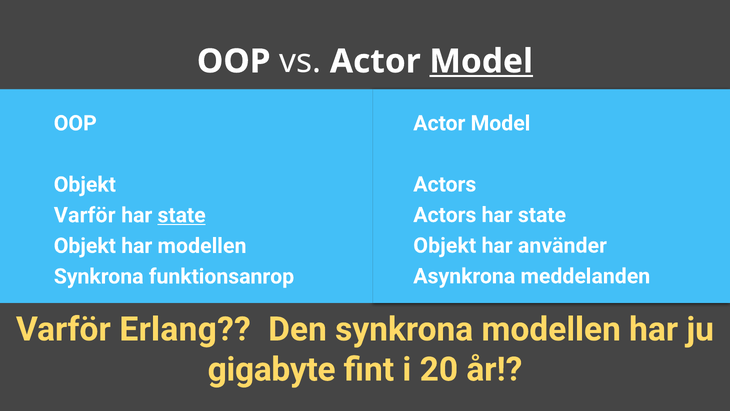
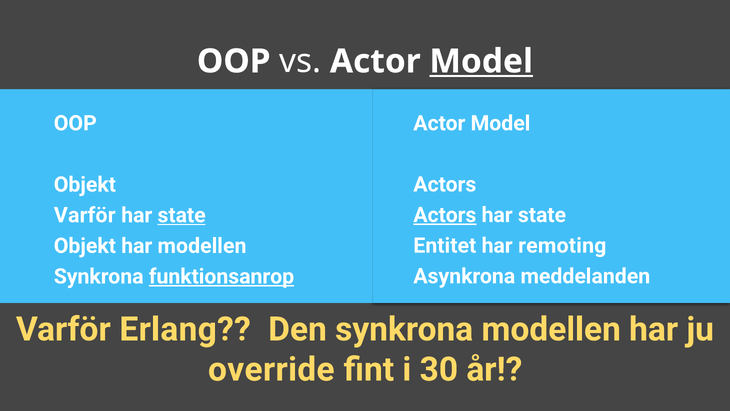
Actors at (445, 215) underline: none -> present
Objekt at (445, 245): Objekt -> Entitet
använder: använder -> remoting
funktionsanrop underline: none -> present
gigabyte: gigabyte -> override
20: 20 -> 30
